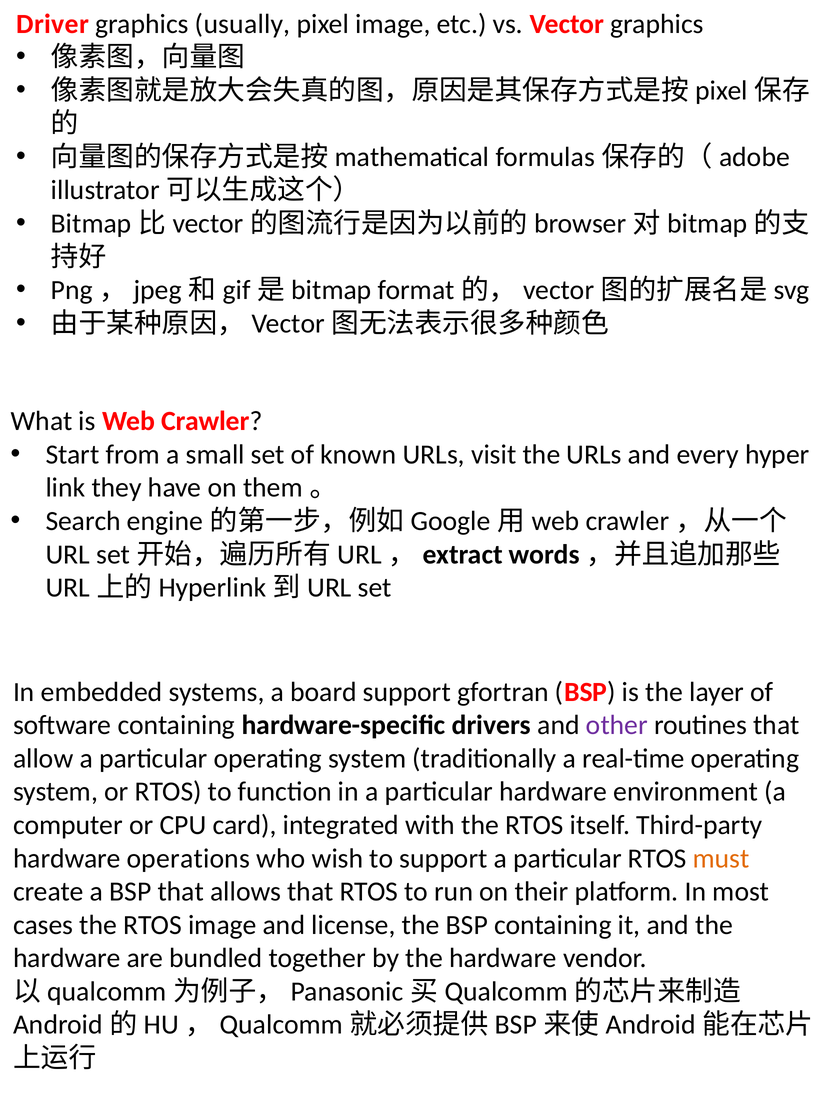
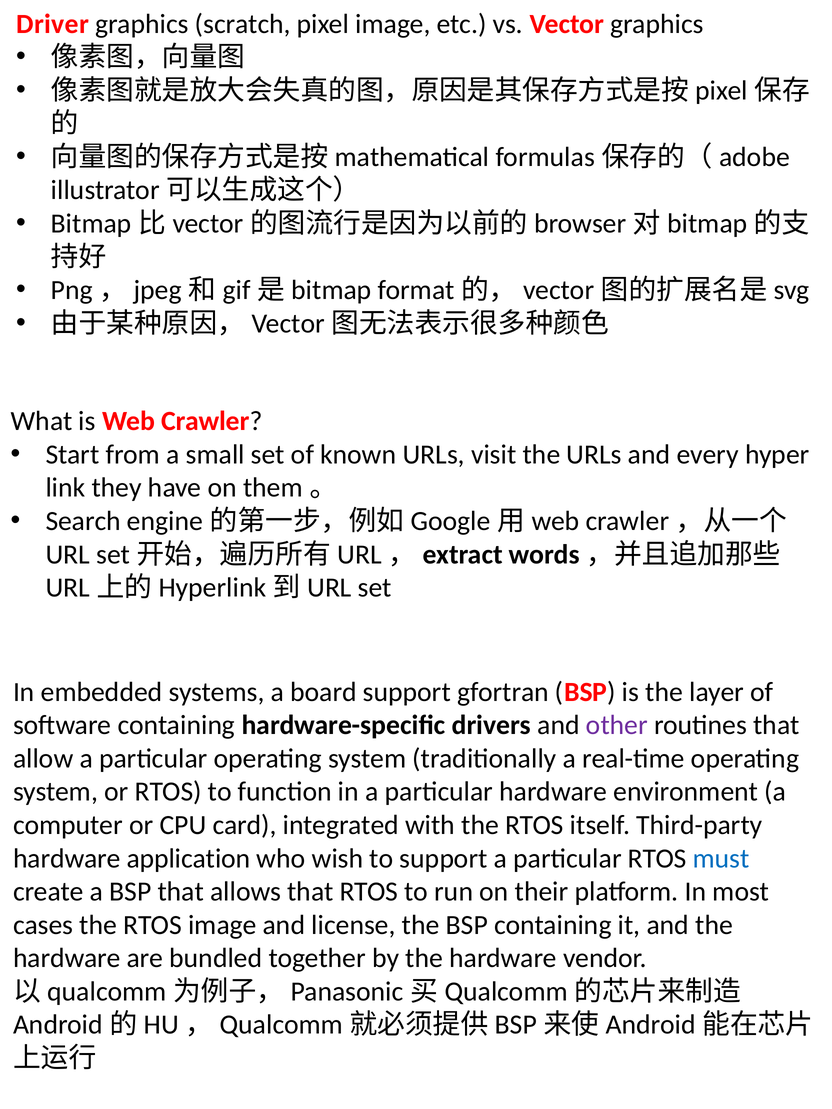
usually: usually -> scratch
operations: operations -> application
must colour: orange -> blue
